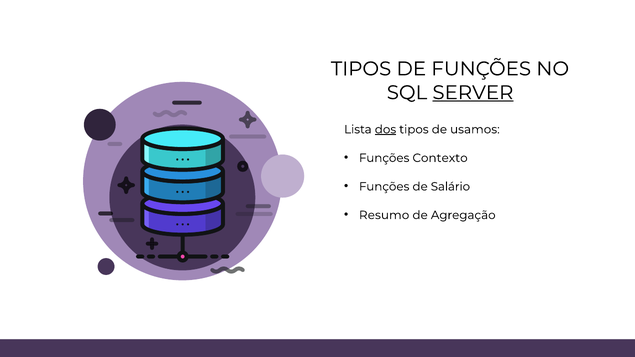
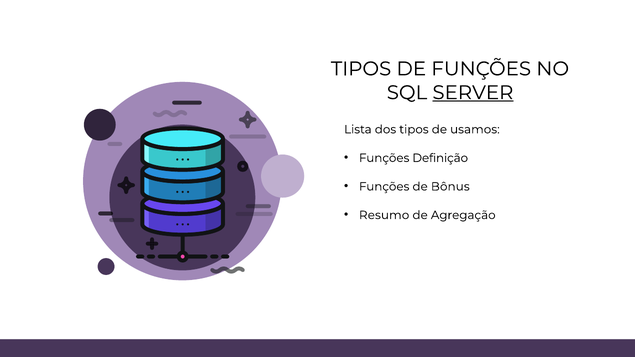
dos underline: present -> none
Contexto: Contexto -> Definição
Salário: Salário -> Bônus
